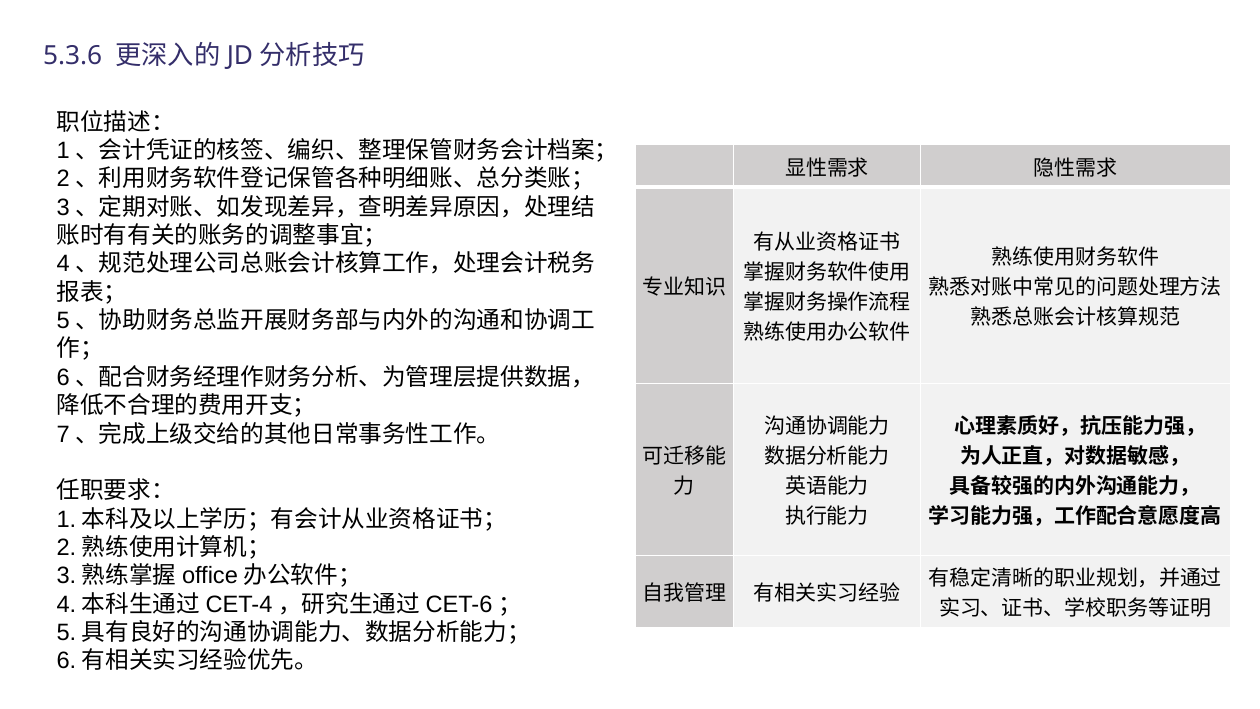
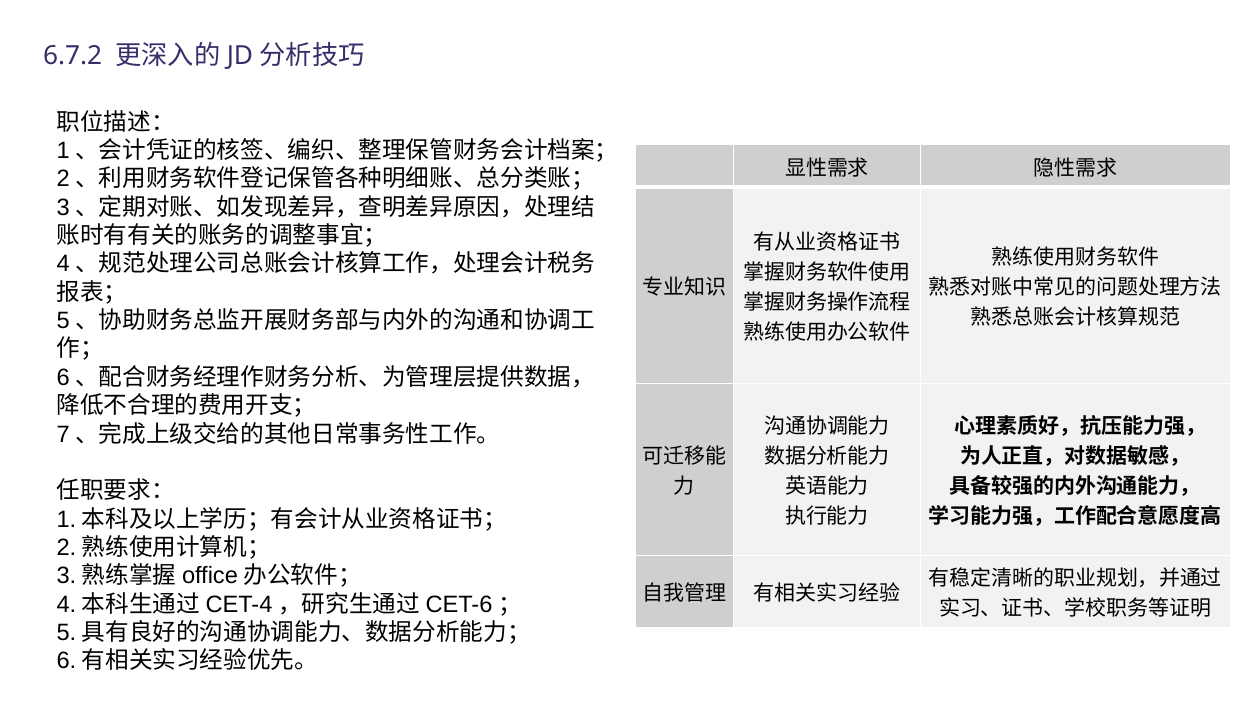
5.3.6: 5.3.6 -> 6.7.2
